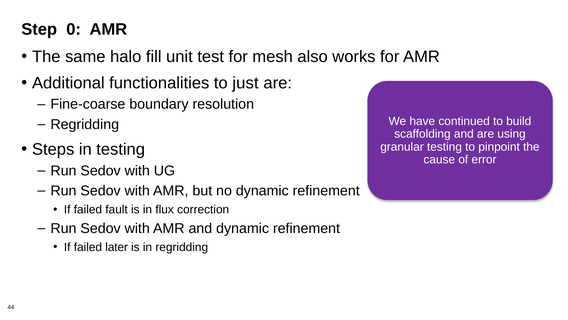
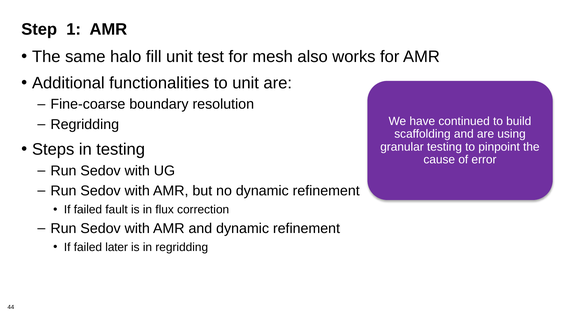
0: 0 -> 1
to just: just -> unit
